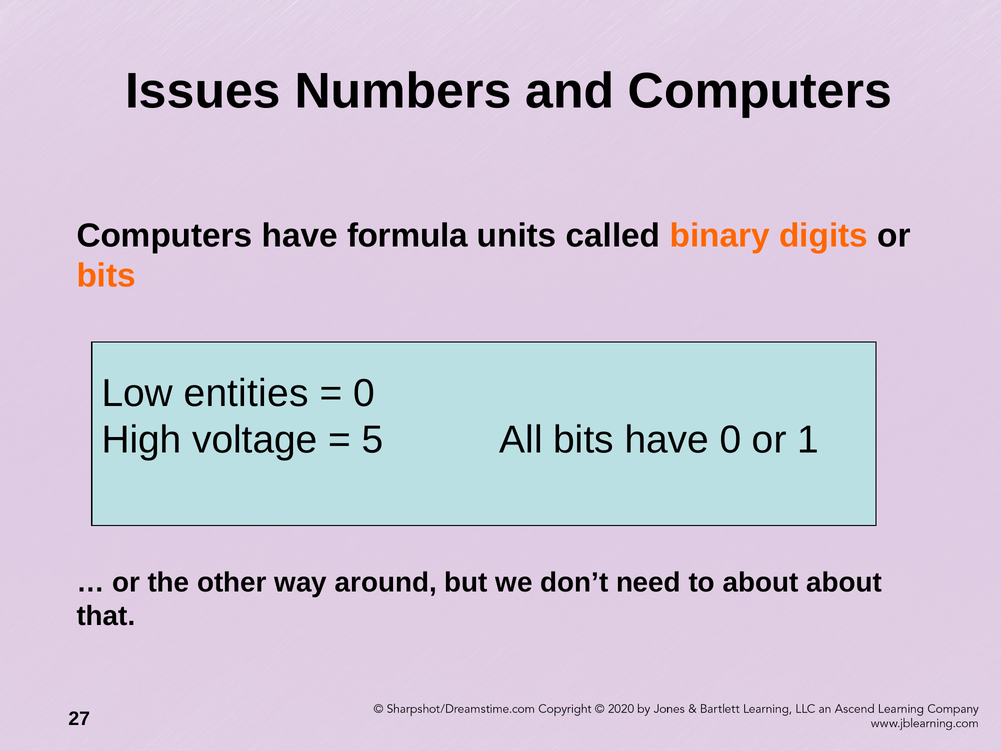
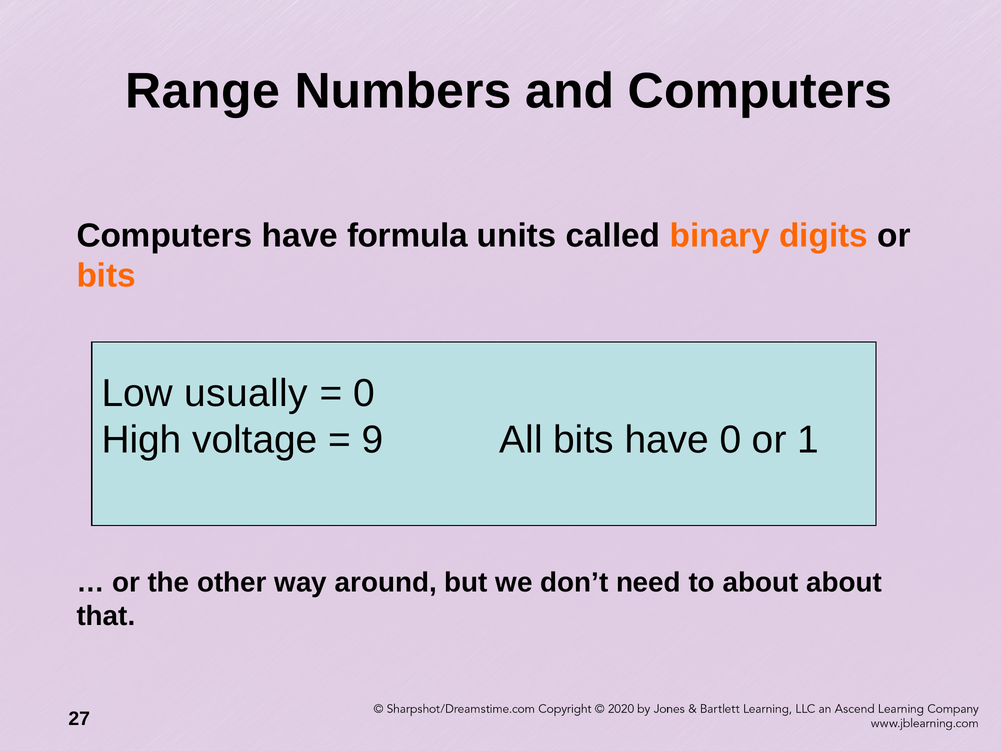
Issues: Issues -> Range
entities: entities -> usually
5: 5 -> 9
